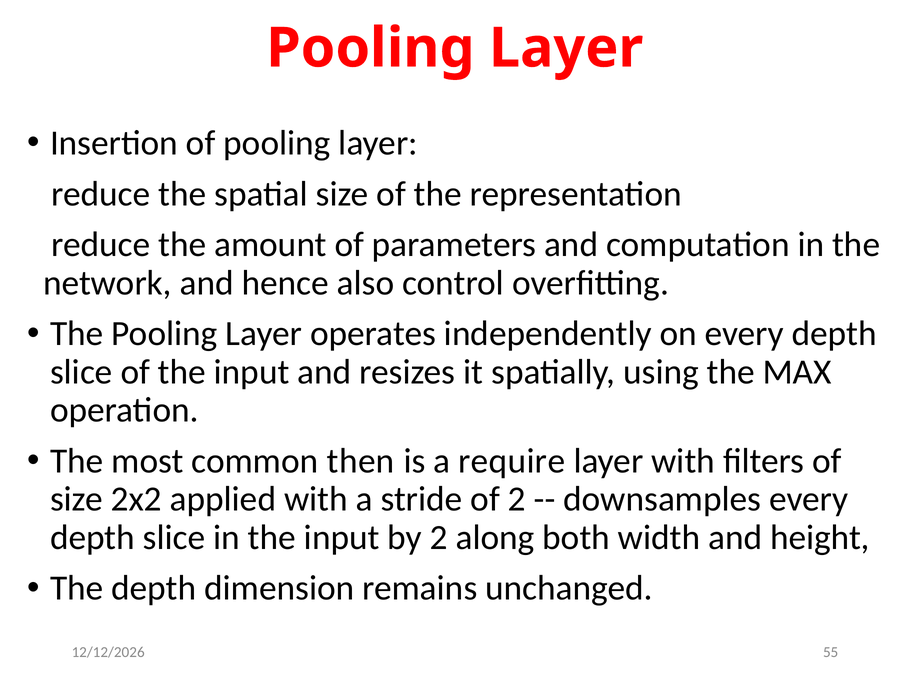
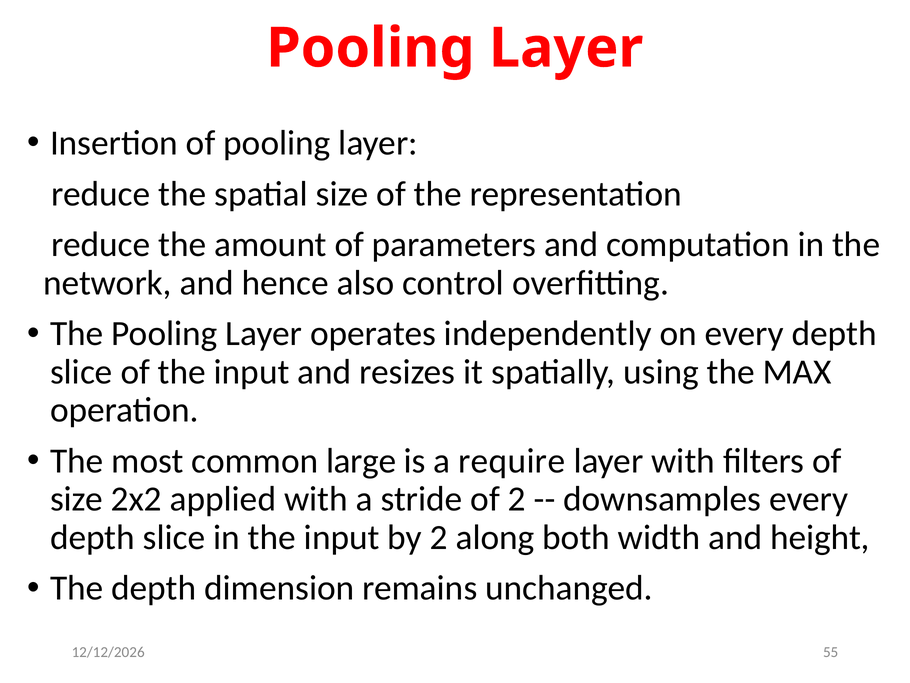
then: then -> large
